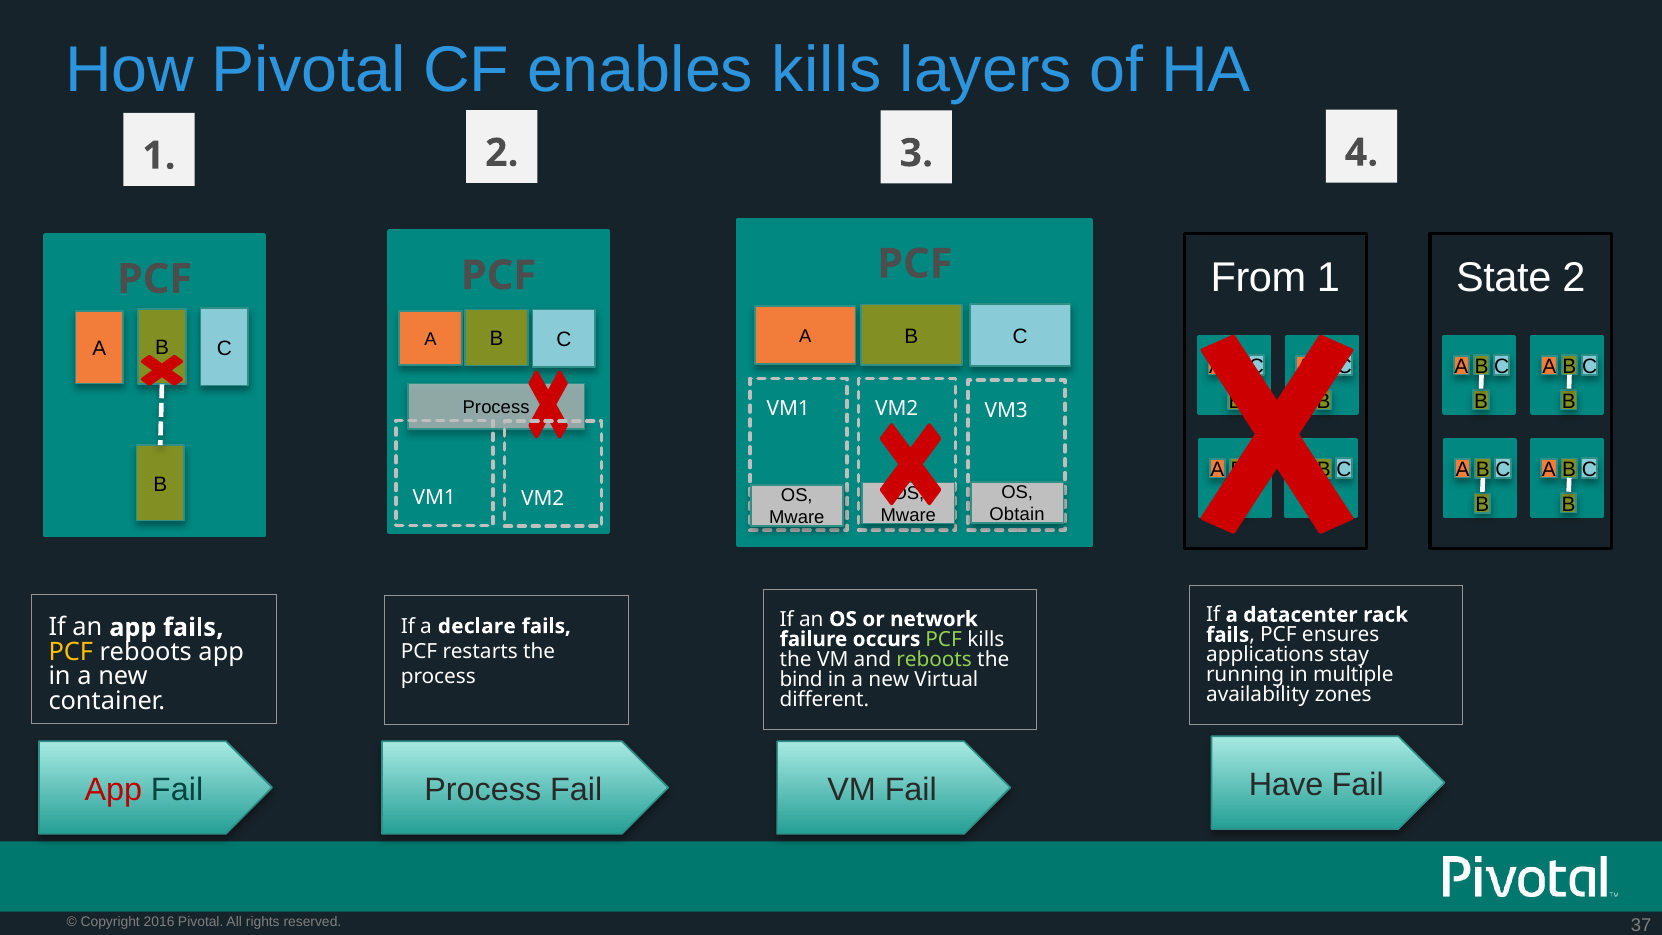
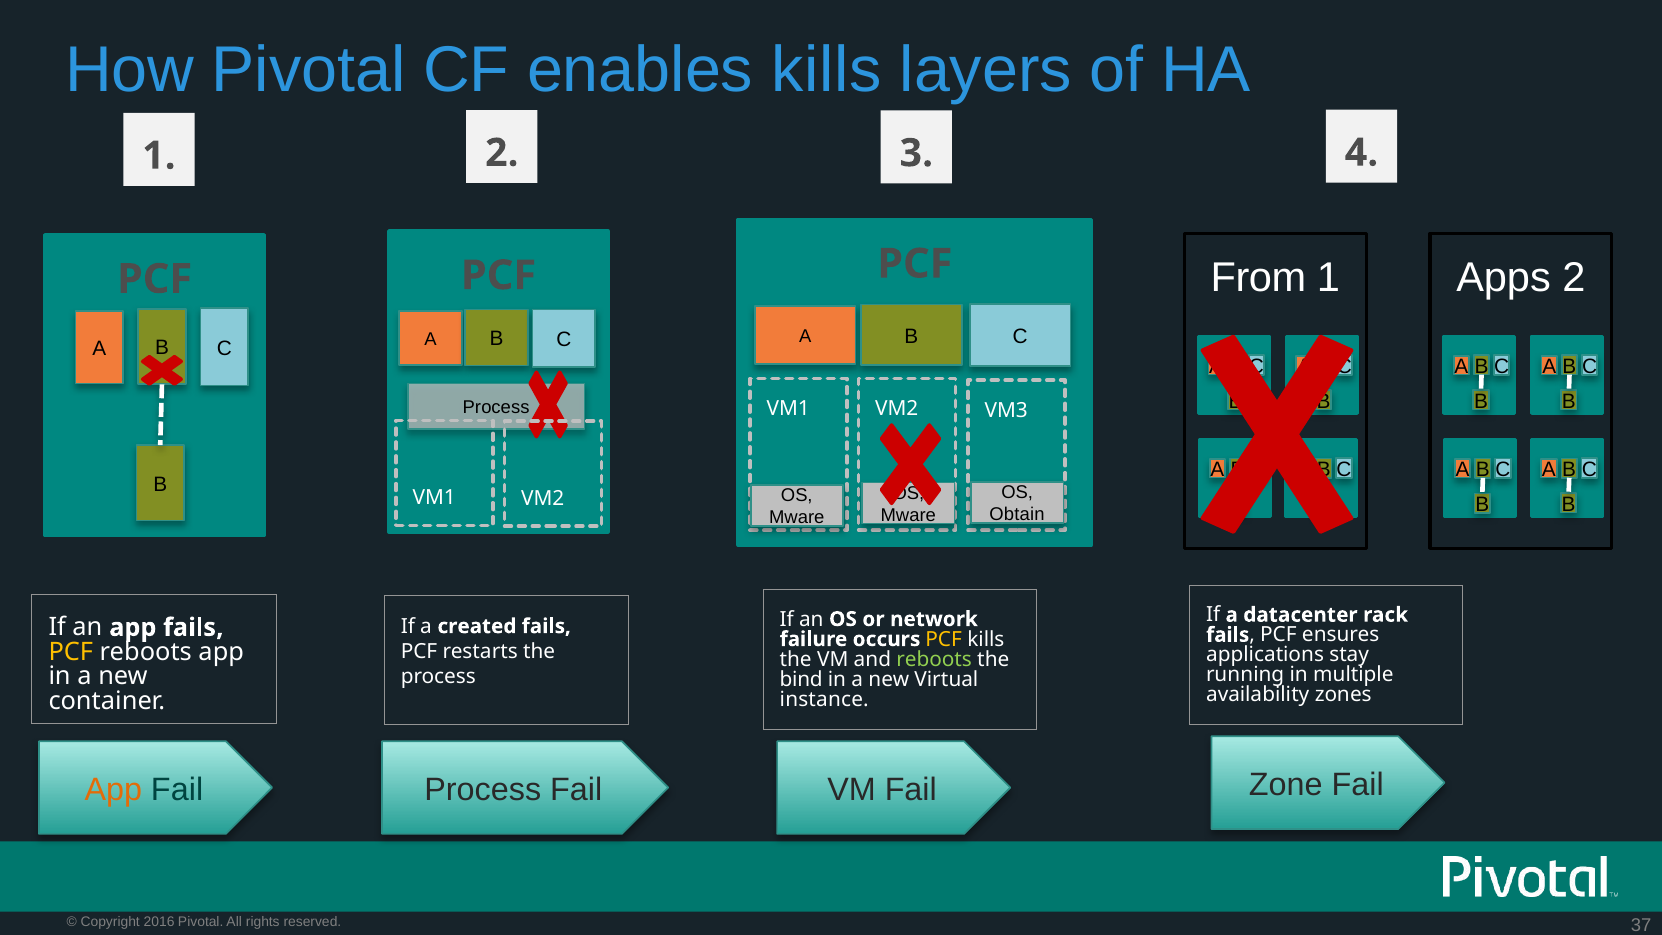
State: State -> Apps
declare: declare -> created
PCF at (944, 639) colour: light green -> yellow
different: different -> instance
Have: Have -> Zone
App at (113, 790) colour: red -> orange
